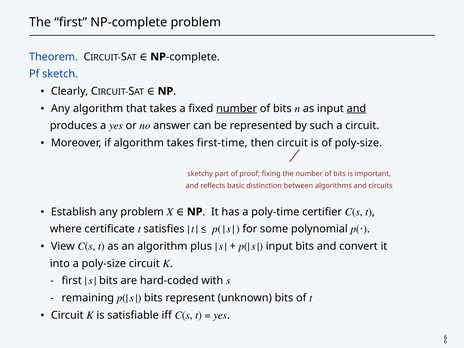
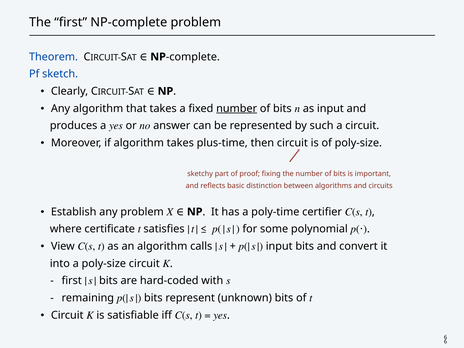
and at (356, 108) underline: present -> none
first-time: first-time -> plus-time
plus: plus -> calls
